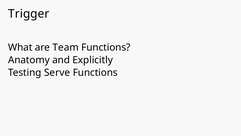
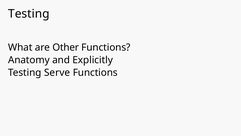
Trigger at (29, 14): Trigger -> Testing
Team: Team -> Other
